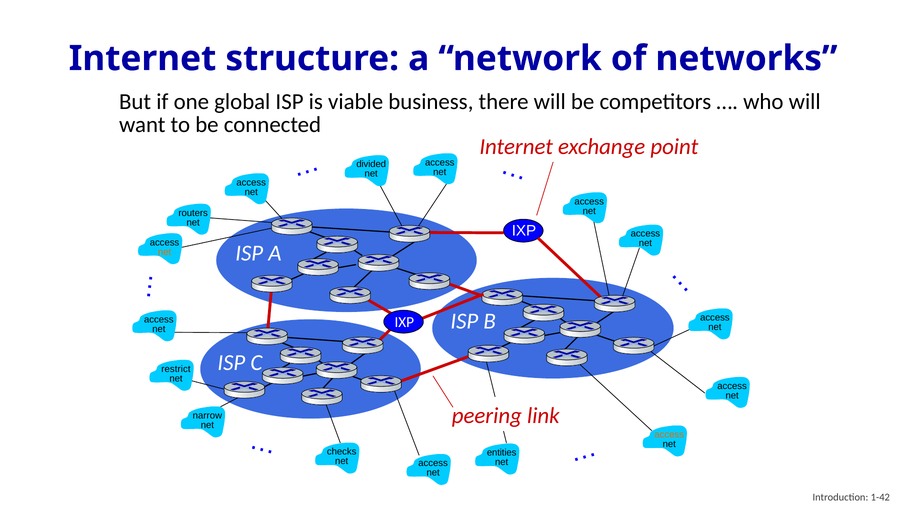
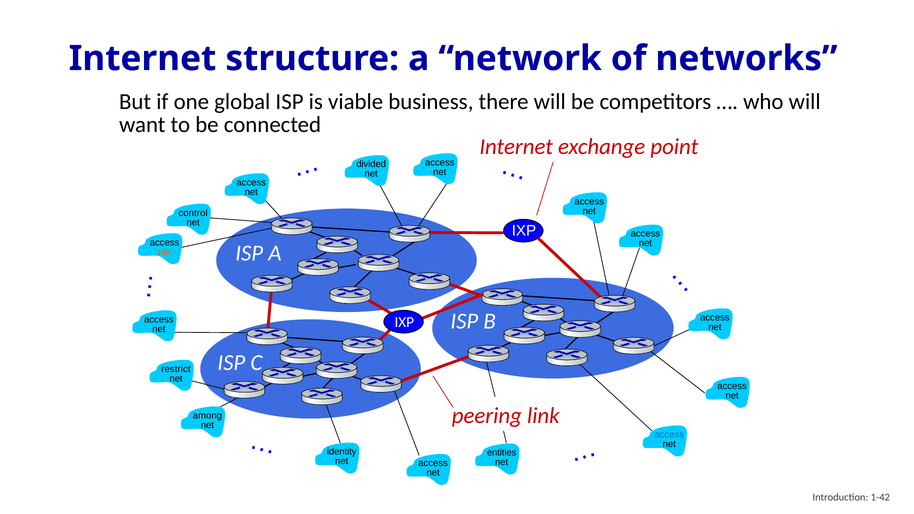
routers: routers -> control
narrow: narrow -> among
access at (669, 435) colour: orange -> blue
checks: checks -> identity
